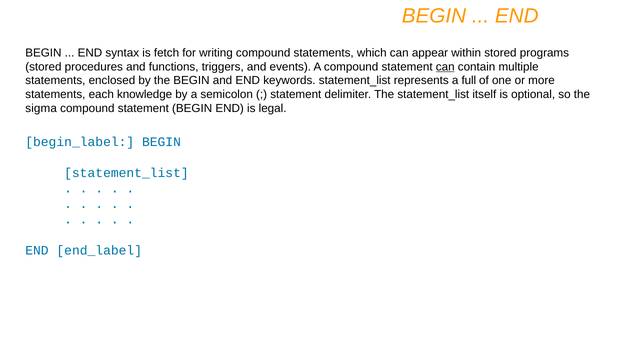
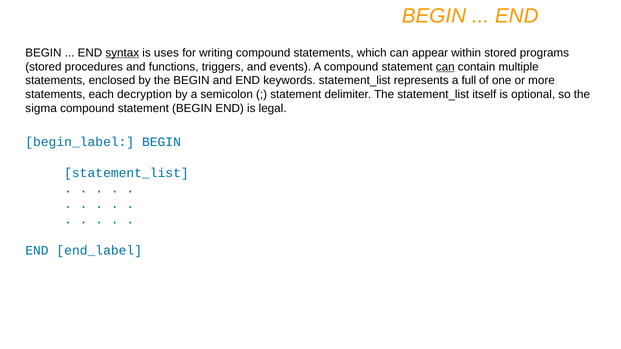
syntax underline: none -> present
fetch: fetch -> uses
knowledge: knowledge -> decryption
